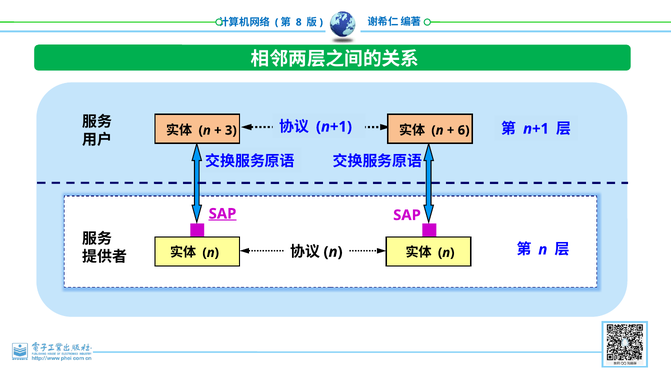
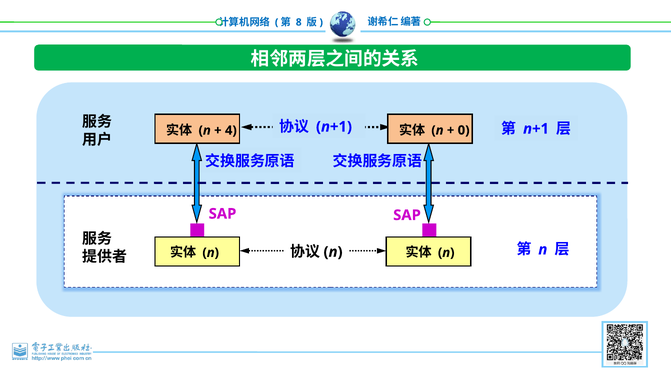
6: 6 -> 0
3: 3 -> 4
SAP at (223, 214) underline: present -> none
